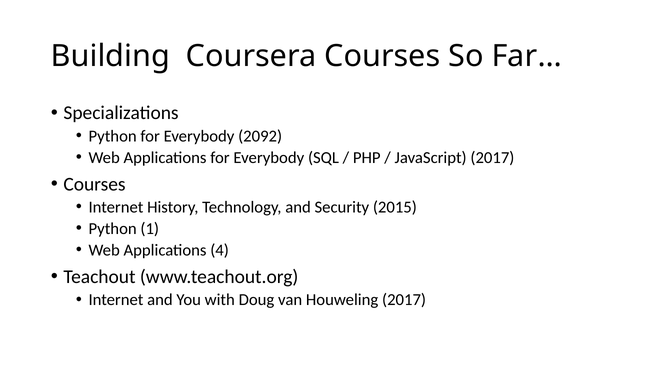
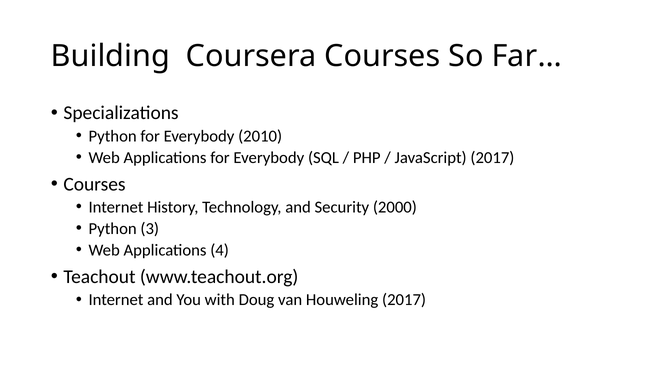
2092: 2092 -> 2010
2015: 2015 -> 2000
1: 1 -> 3
